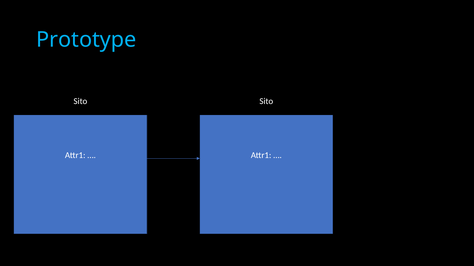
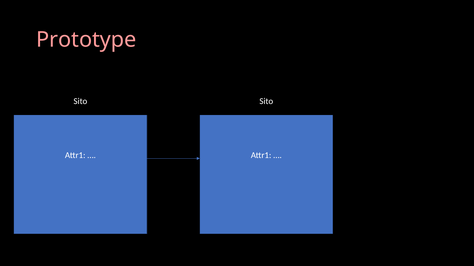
Prototype colour: light blue -> pink
